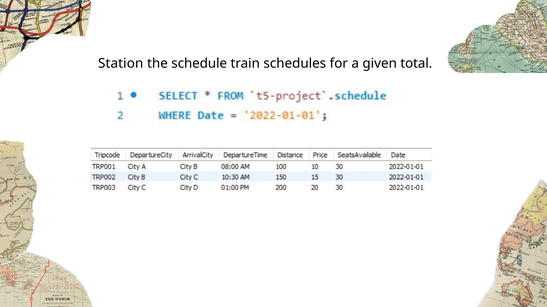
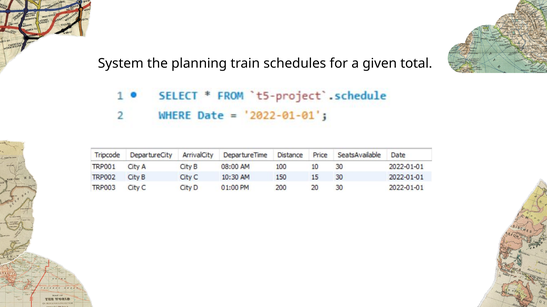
Station: Station -> System
schedule: schedule -> planning
